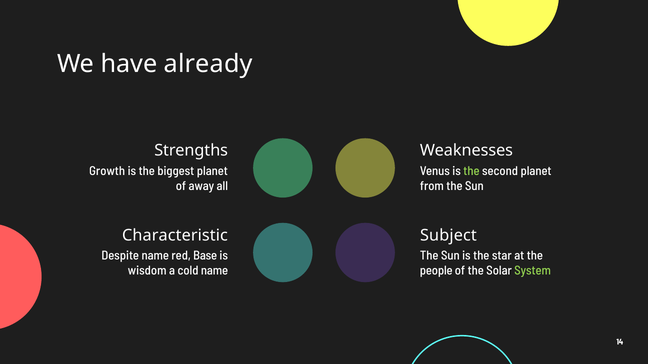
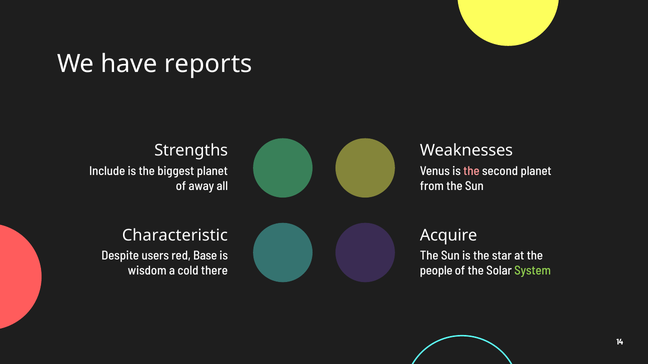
already: already -> reports
Growth: Growth -> Include
the at (471, 171) colour: light green -> pink
Subject: Subject -> Acquire
Despite name: name -> users
cold name: name -> there
